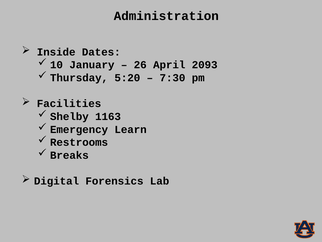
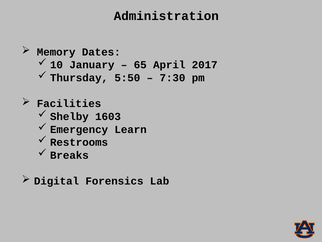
Inside: Inside -> Memory
26: 26 -> 65
2093: 2093 -> 2017
5:20: 5:20 -> 5:50
1163: 1163 -> 1603
